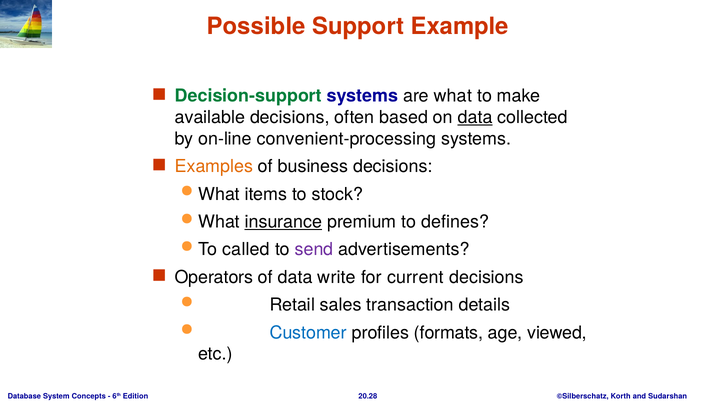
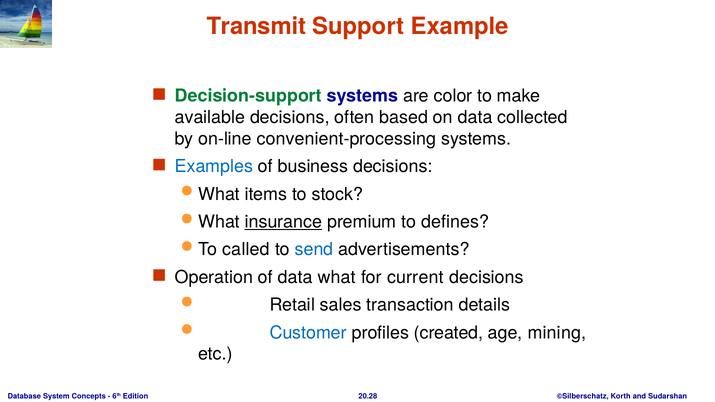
Possible: Possible -> Transmit
are what: what -> color
data at (475, 117) underline: present -> none
Examples colour: orange -> blue
send colour: purple -> blue
Operators: Operators -> Operation
data write: write -> what
formats: formats -> created
viewed: viewed -> mining
